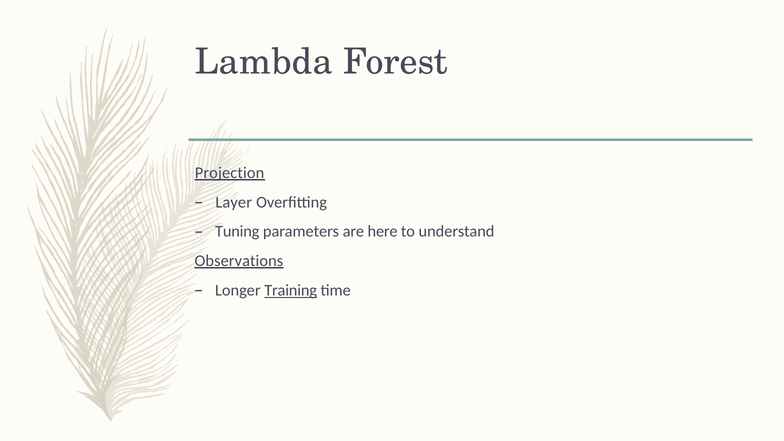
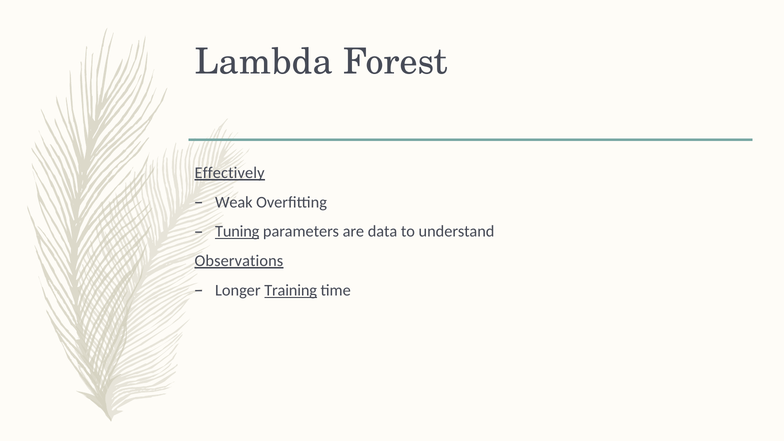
Projection: Projection -> Effectively
Layer: Layer -> Weak
Tuning underline: none -> present
here: here -> data
